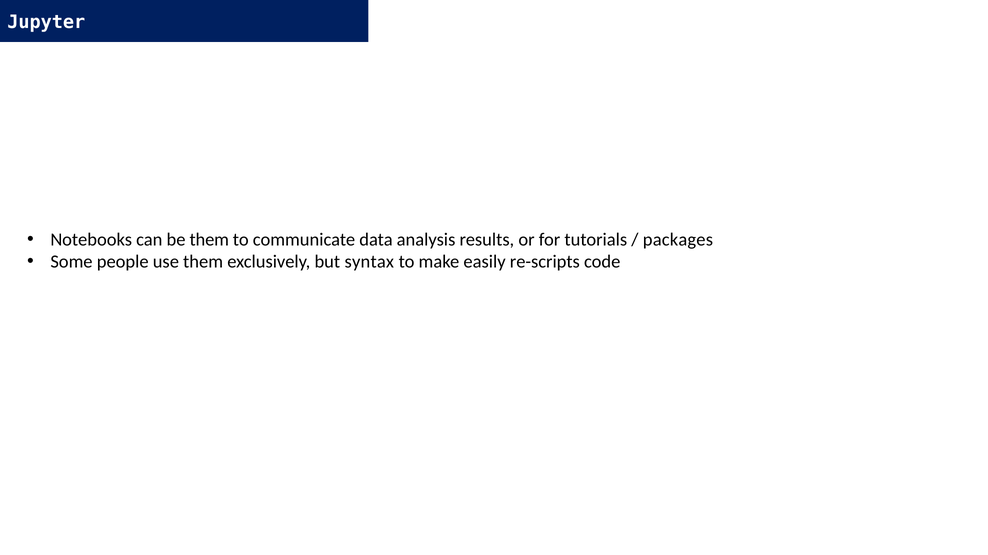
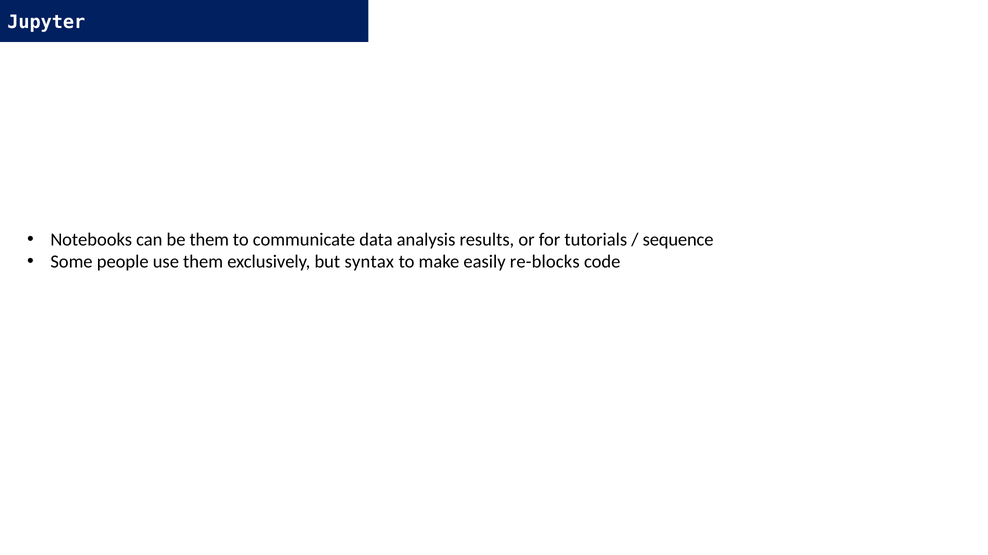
packages: packages -> sequence
re-scripts: re-scripts -> re-blocks
